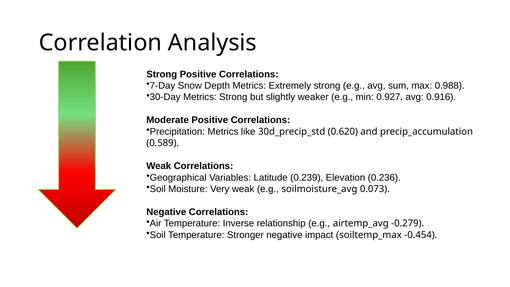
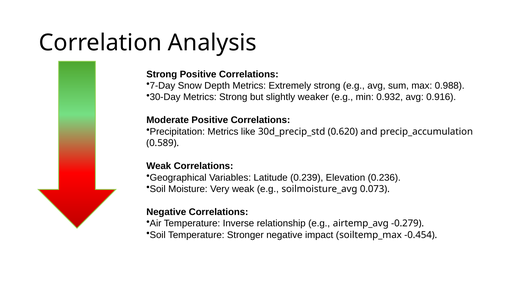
0.927: 0.927 -> 0.932
